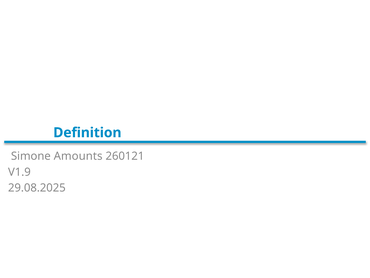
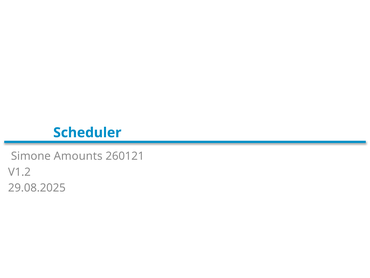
Definition: Definition -> Scheduler
V1.9: V1.9 -> V1.2
